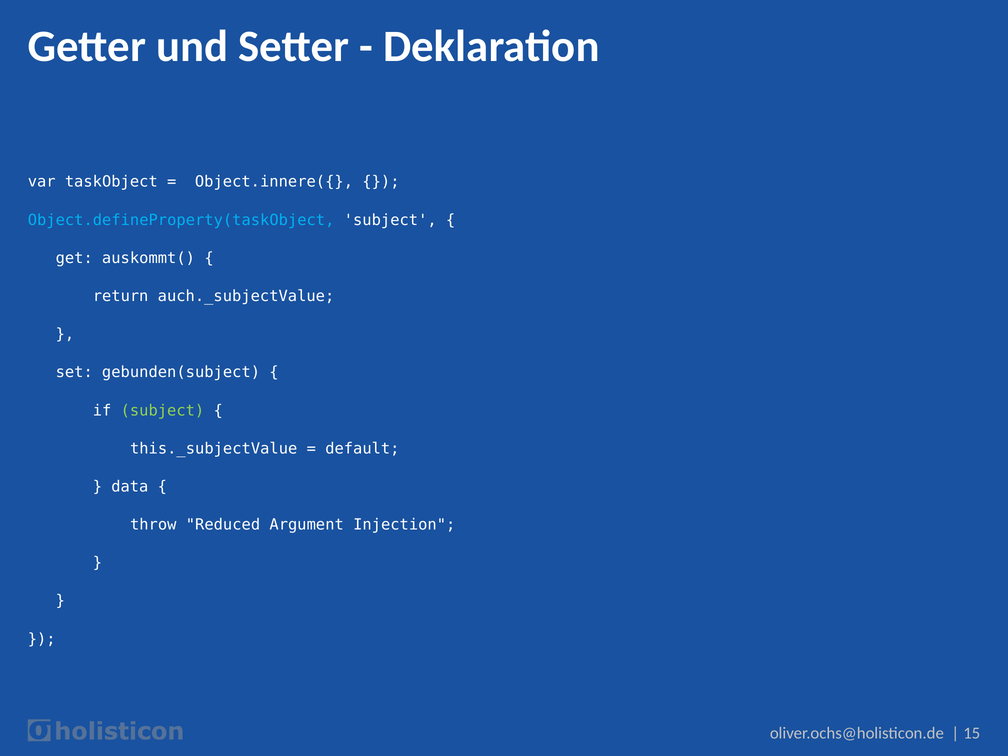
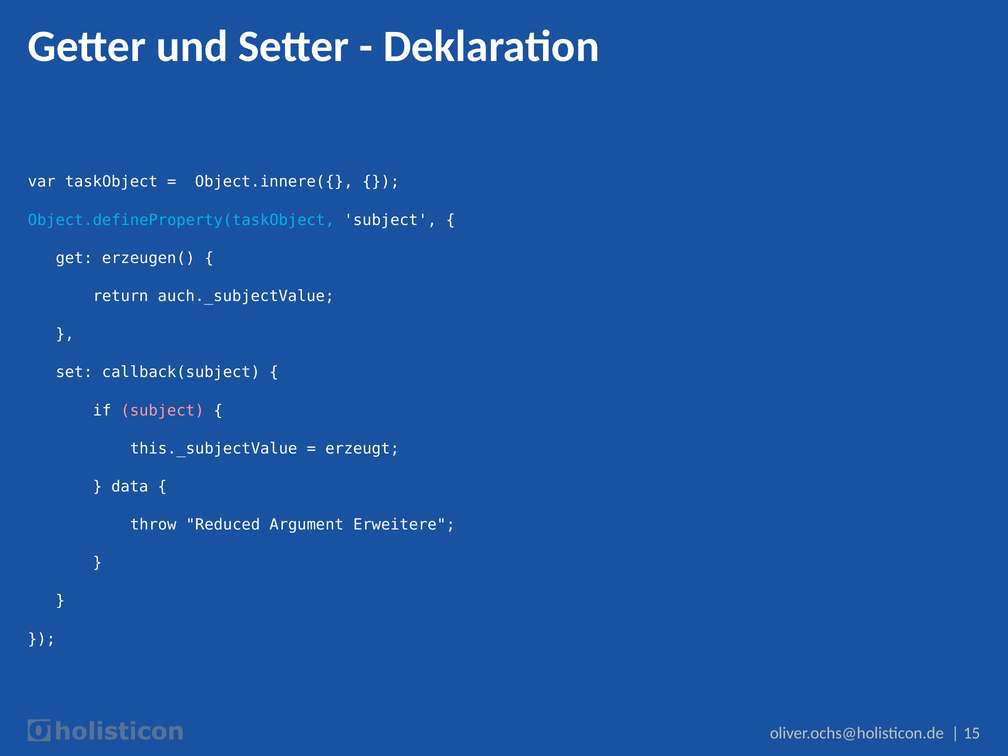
auskommt(: auskommt( -> erzeugen(
gebunden(subject: gebunden(subject -> callback(subject
subject at (162, 410) colour: light green -> pink
default: default -> erzeugt
Injection: Injection -> Erweitere
